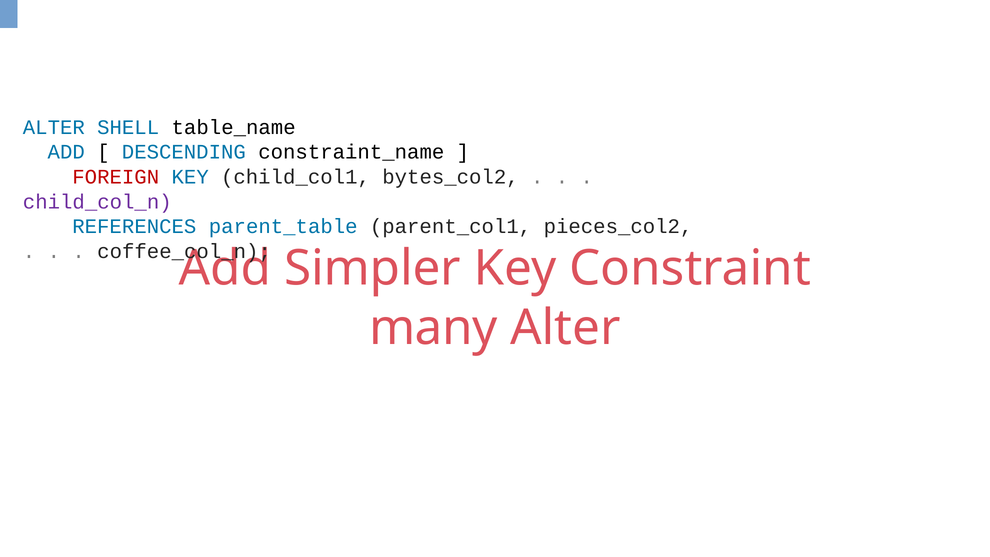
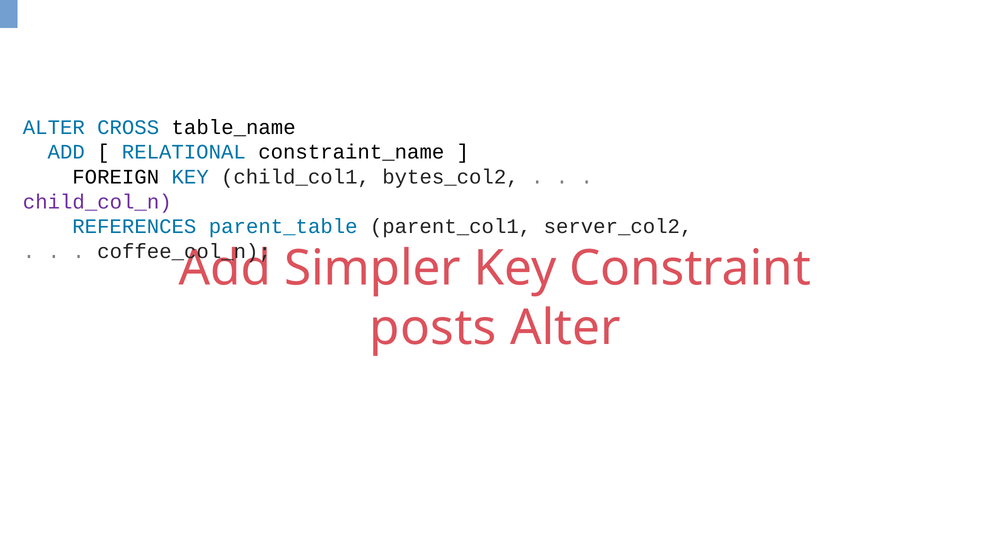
SHELL: SHELL -> CROSS
DESCENDING: DESCENDING -> RELATIONAL
FOREIGN colour: red -> black
pieces_col2: pieces_col2 -> server_col2
many: many -> posts
